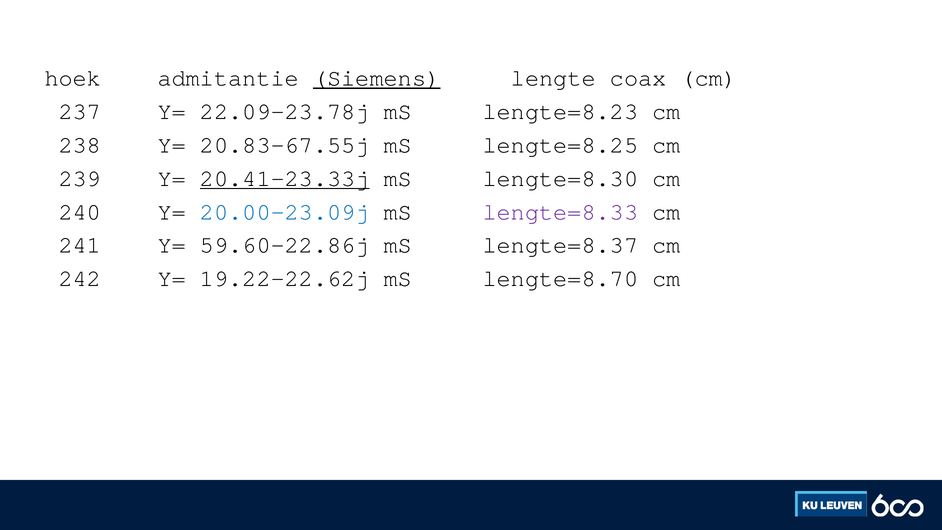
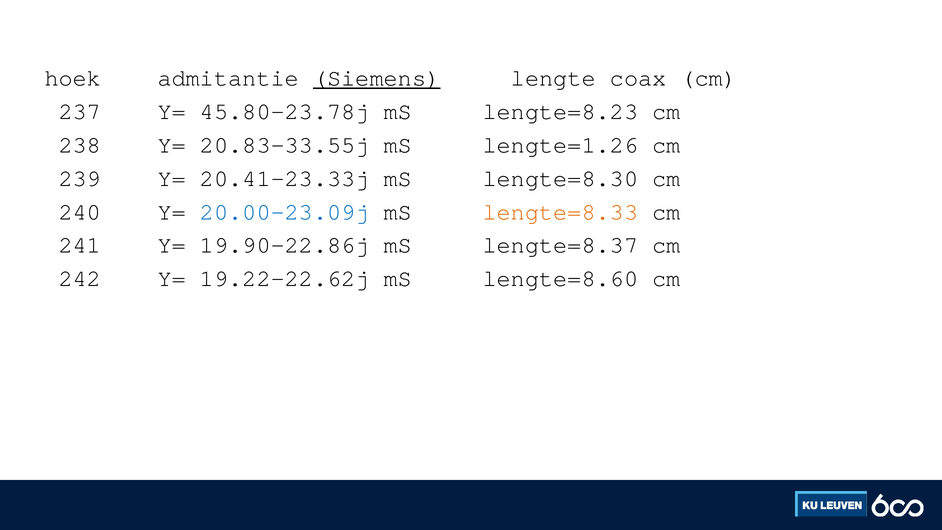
22.09-23.78j: 22.09-23.78j -> 45.80-23.78j
20.83-67.55j: 20.83-67.55j -> 20.83-33.55j
lengte=8.25: lengte=8.25 -> lengte=1.26
20.41-23.33j underline: present -> none
lengte=8.33 colour: purple -> orange
59.60-22.86j: 59.60-22.86j -> 19.90-22.86j
lengte=8.70: lengte=8.70 -> lengte=8.60
